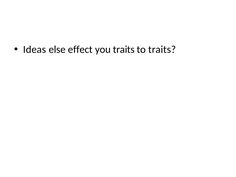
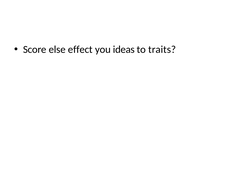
Ideas: Ideas -> Score
you traits: traits -> ideas
